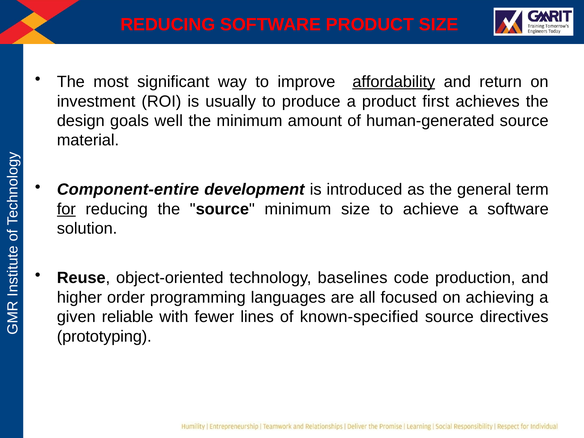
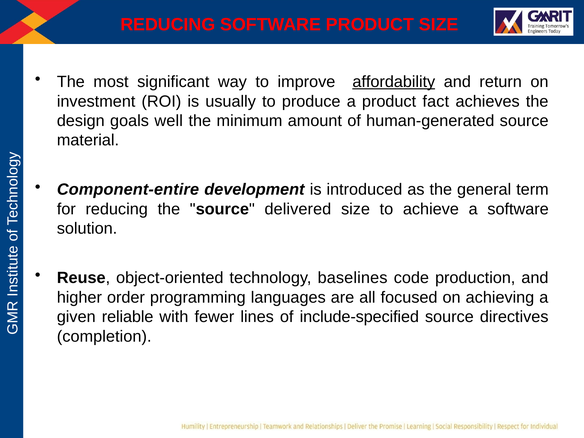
first: first -> fact
for underline: present -> none
source minimum: minimum -> delivered
known-specified: known-specified -> include-specified
prototyping: prototyping -> completion
